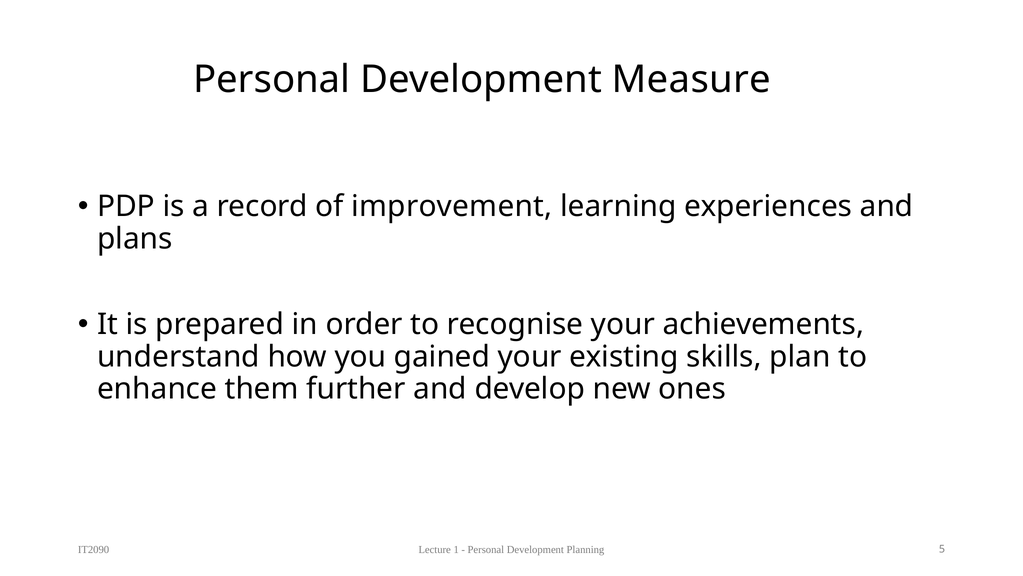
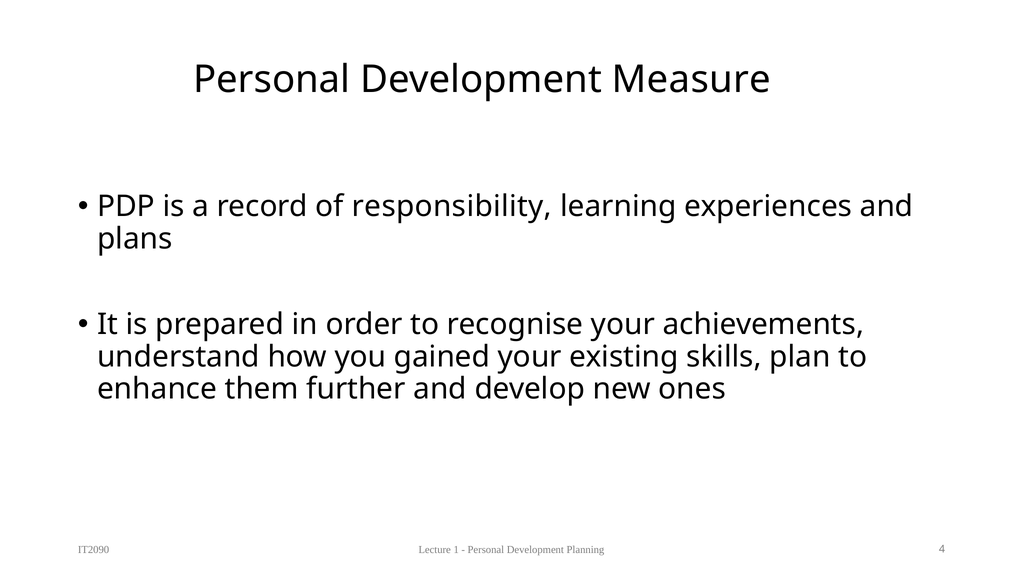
improvement: improvement -> responsibility
5: 5 -> 4
